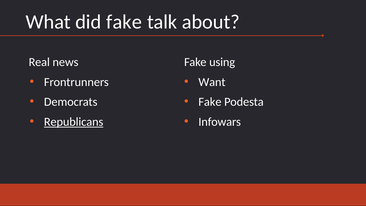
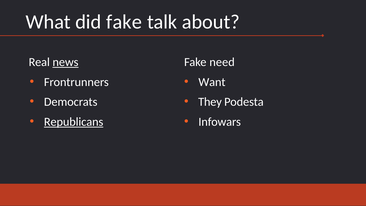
news underline: none -> present
using: using -> need
Fake at (210, 102): Fake -> They
